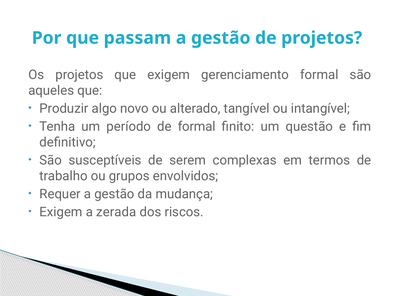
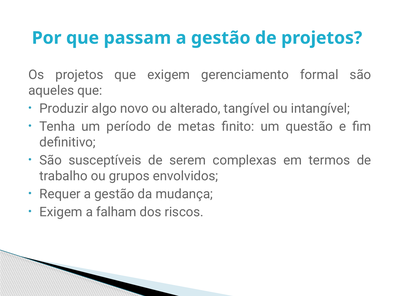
de formal: formal -> metas
zerada: zerada -> falham
